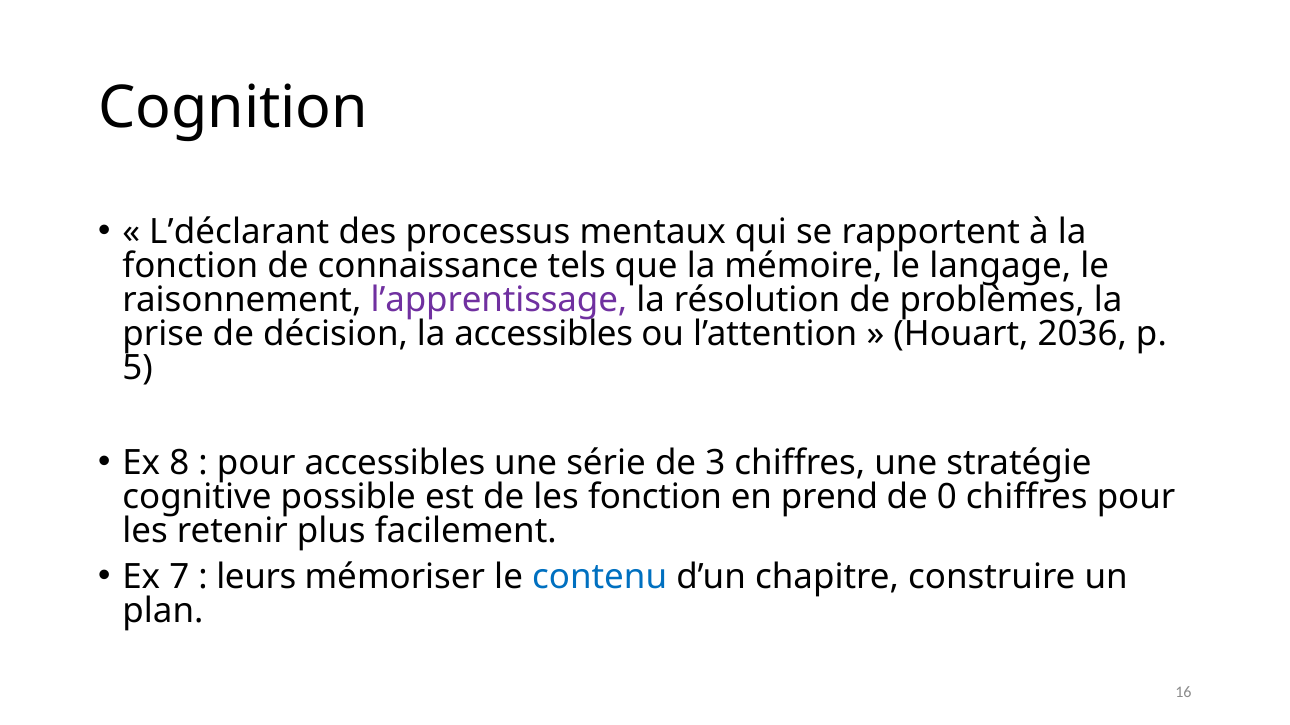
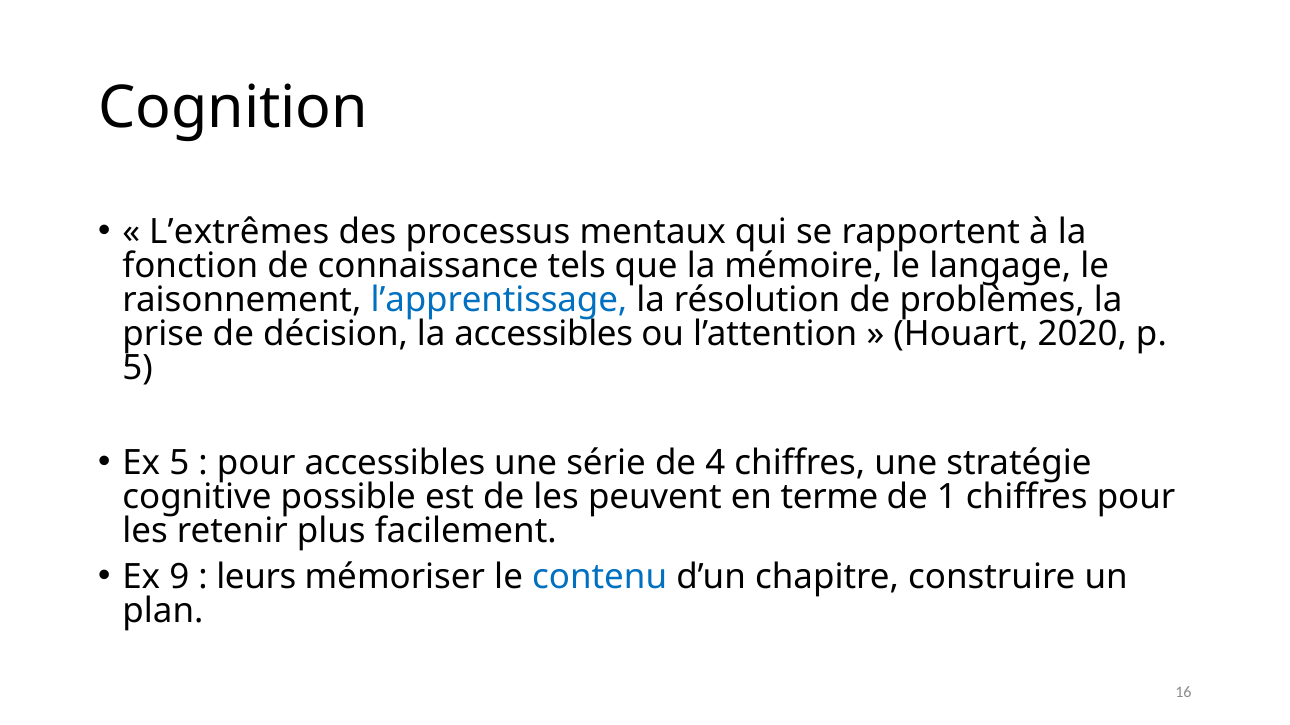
L’déclarant: L’déclarant -> L’extrêmes
l’apprentissage colour: purple -> blue
2036: 2036 -> 2020
Ex 8: 8 -> 5
3: 3 -> 4
les fonction: fonction -> peuvent
prend: prend -> terme
0: 0 -> 1
7: 7 -> 9
